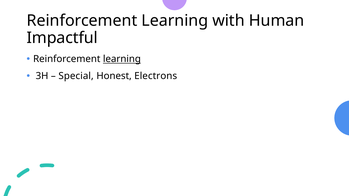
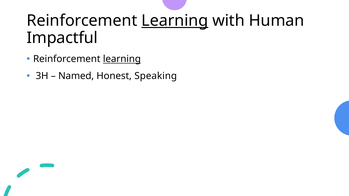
Learning at (175, 21) underline: none -> present
Special: Special -> Named
Electrons: Electrons -> Speaking
